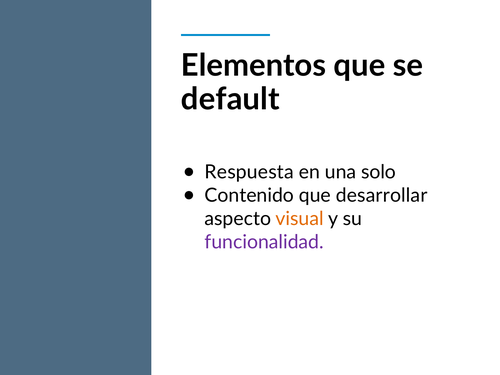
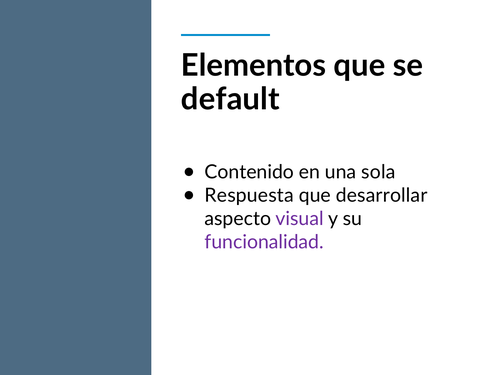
Respuesta: Respuesta -> Contenido
solo: solo -> sola
Contenido: Contenido -> Respuesta
visual colour: orange -> purple
